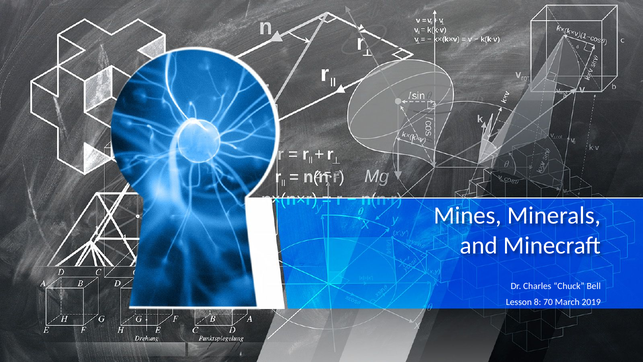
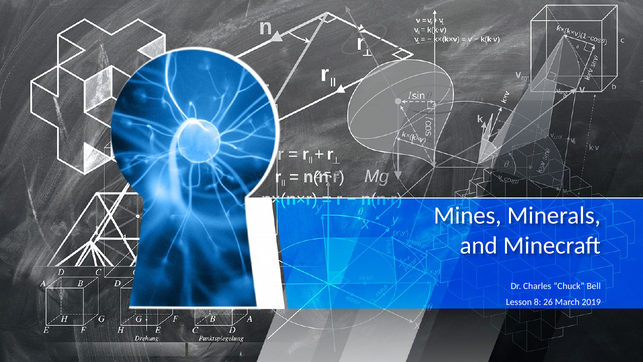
70: 70 -> 26
